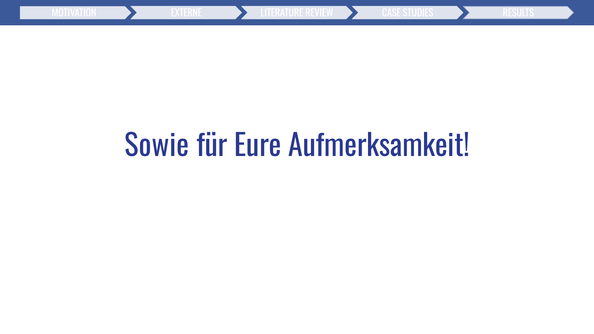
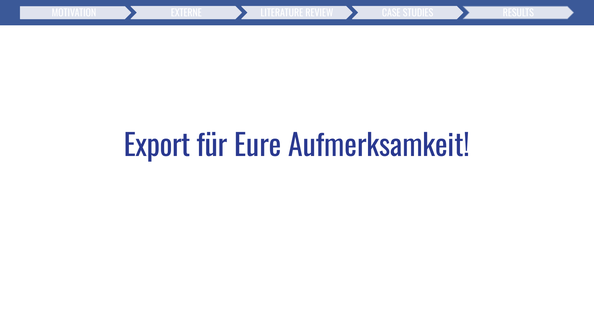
Sowie: Sowie -> Export
